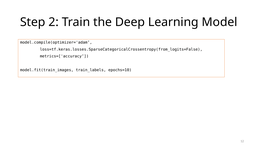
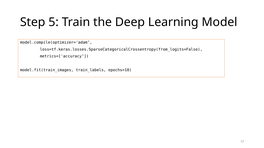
2: 2 -> 5
